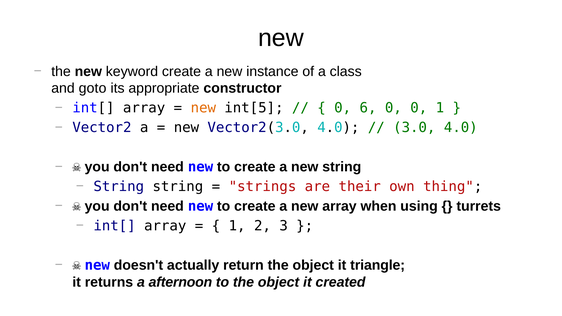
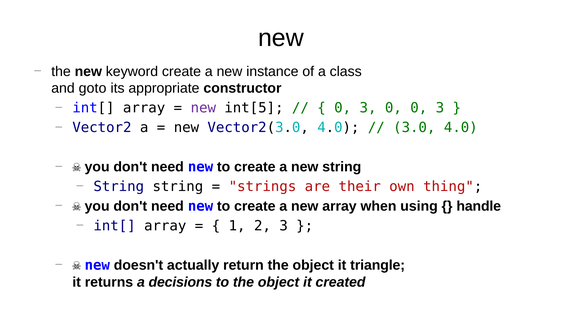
new at (203, 108) colour: orange -> purple
6 at (368, 108): 6 -> 3
0 0 1: 1 -> 3
turrets: turrets -> handle
afternoon: afternoon -> decisions
